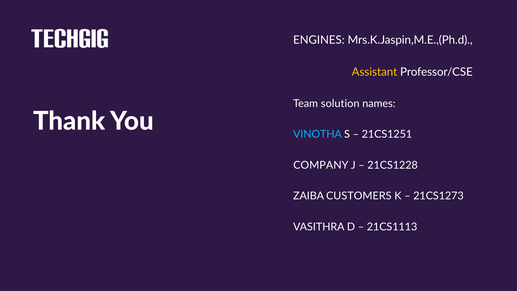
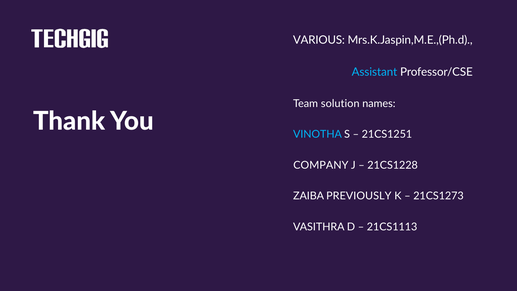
ENGINES: ENGINES -> VARIOUS
Assistant colour: yellow -> light blue
CUSTOMERS: CUSTOMERS -> PREVIOUSLY
